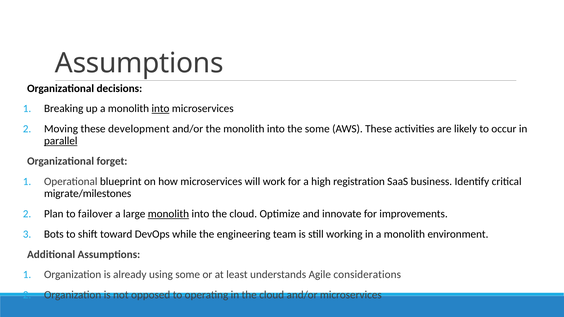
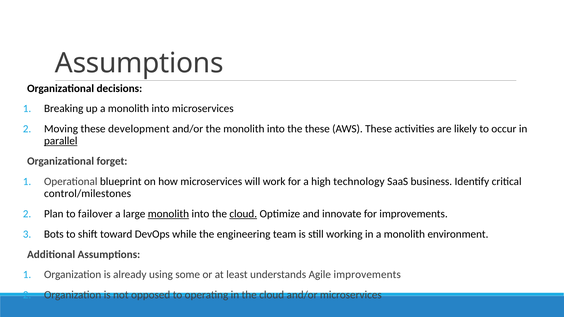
into at (161, 109) underline: present -> none
the some: some -> these
registration: registration -> technology
migrate/milestones: migrate/milestones -> control/milestones
cloud at (243, 214) underline: none -> present
Agile considerations: considerations -> improvements
